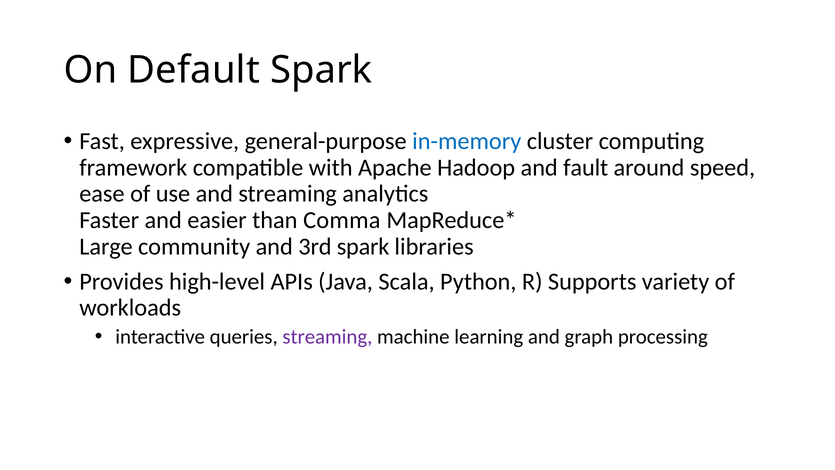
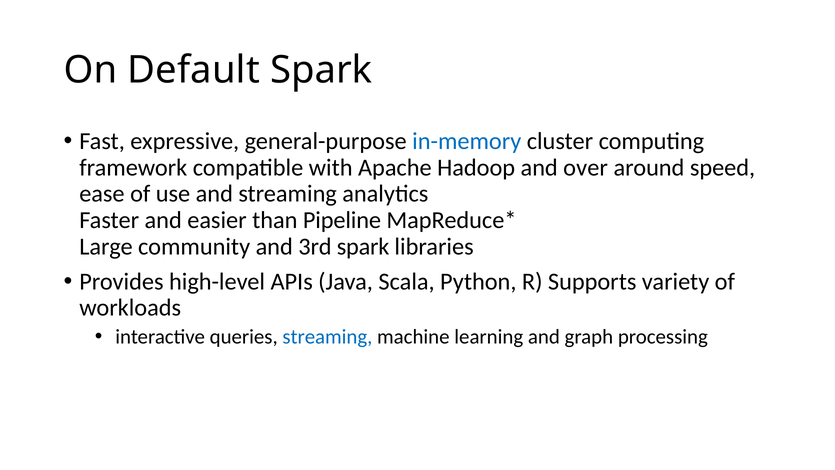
fault: fault -> over
Comma: Comma -> Pipeline
streaming at (327, 337) colour: purple -> blue
